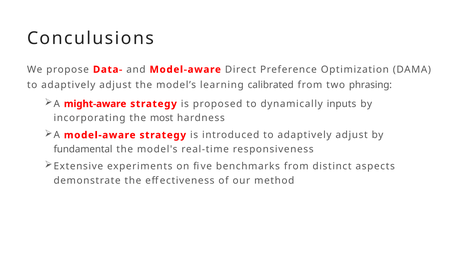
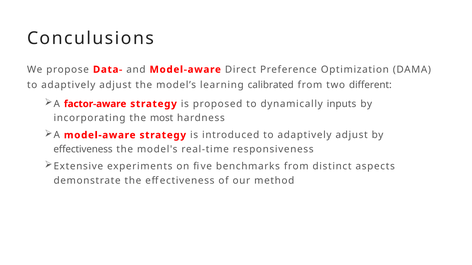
phrasing: phrasing -> different
might-aware: might-aware -> factor-aware
fundamental at (83, 150): fundamental -> effectiveness
